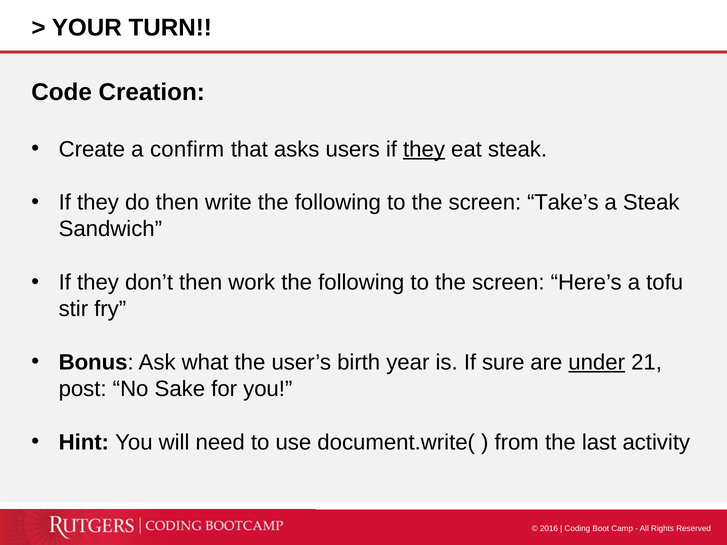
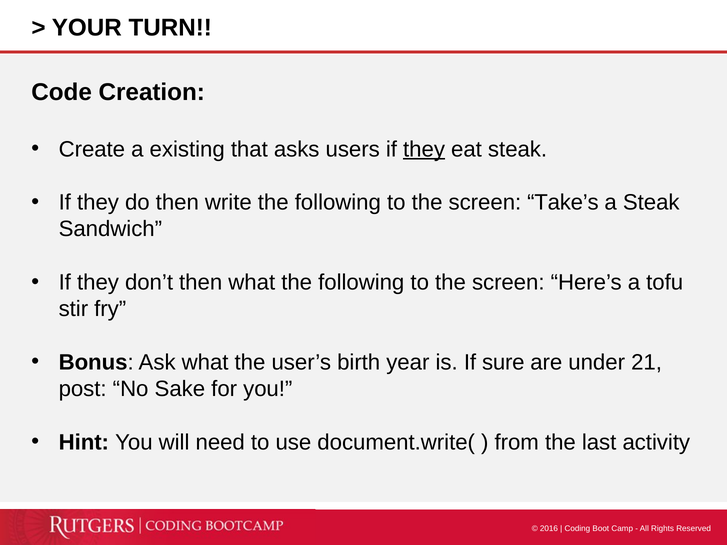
confirm: confirm -> existing
then work: work -> what
under underline: present -> none
